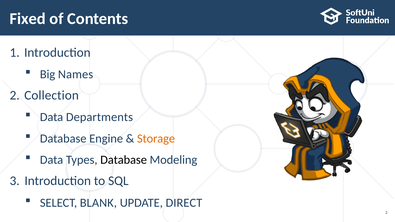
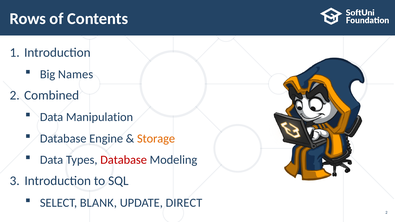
Fixed: Fixed -> Rows
Collection: Collection -> Combined
Departments: Departments -> Manipulation
Database at (124, 160) colour: black -> red
